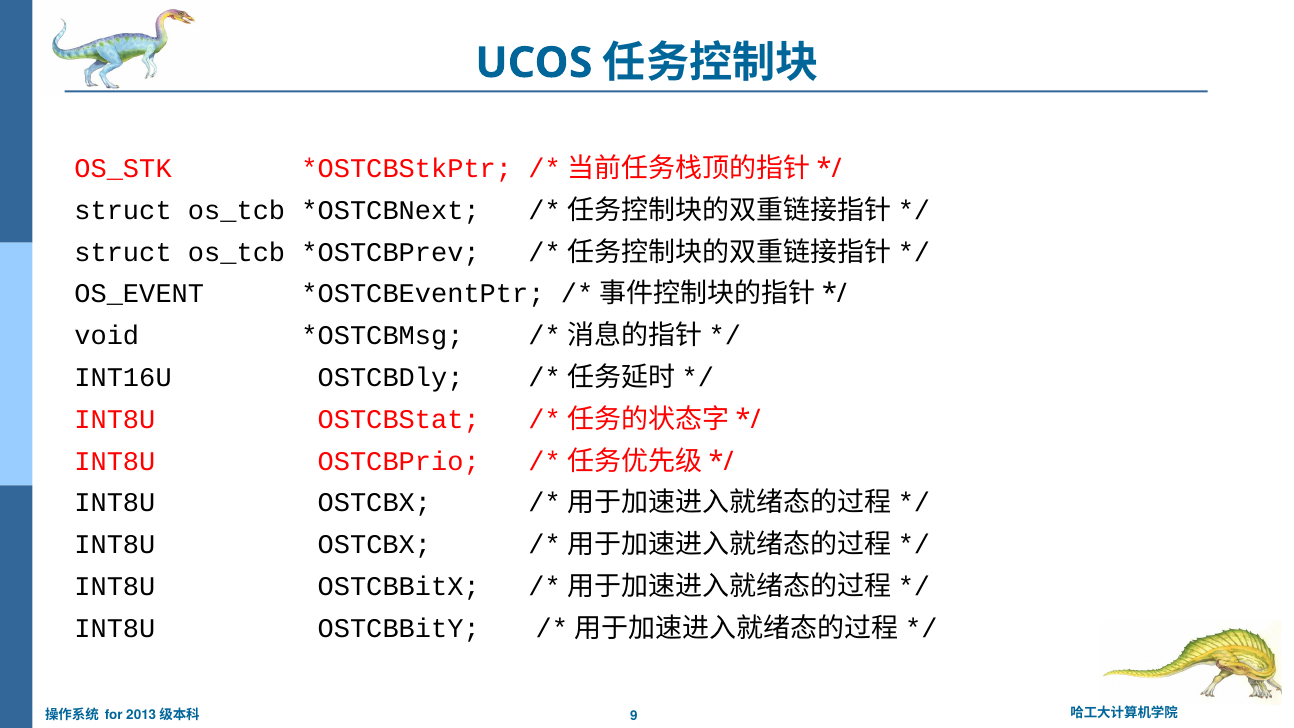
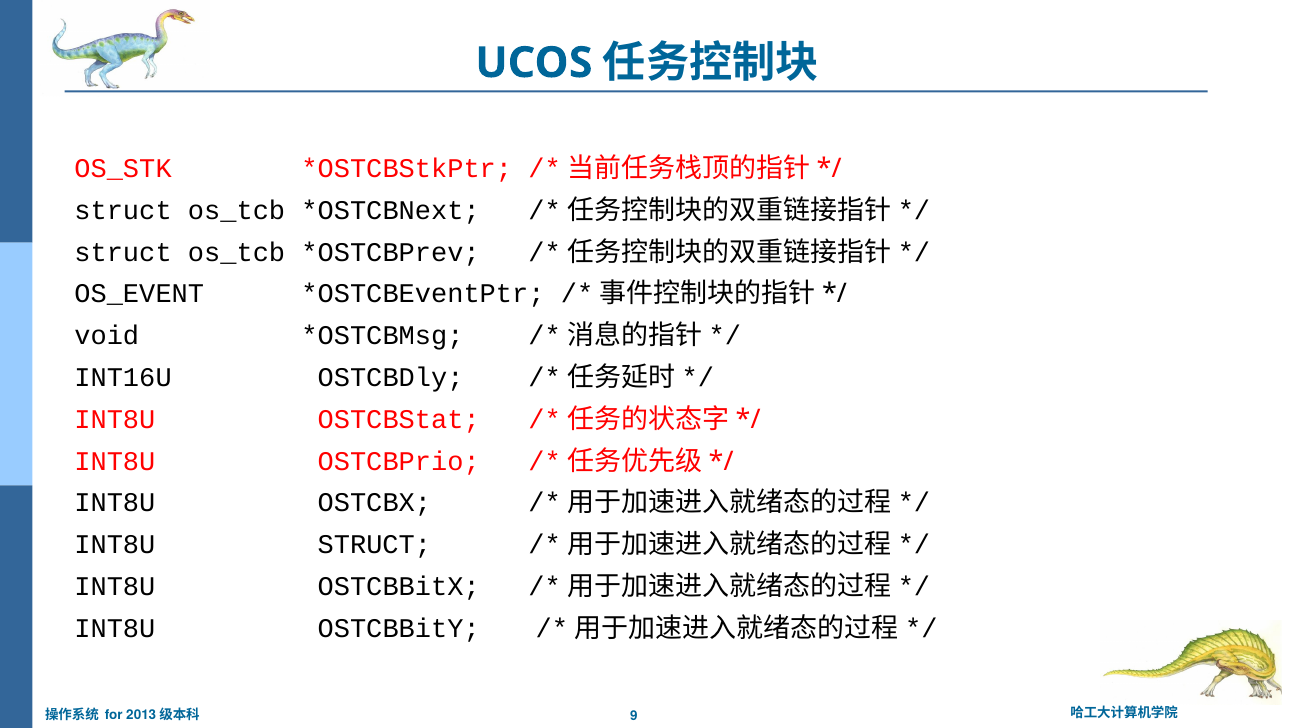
OSTCBX at (374, 545): OSTCBX -> STRUCT
